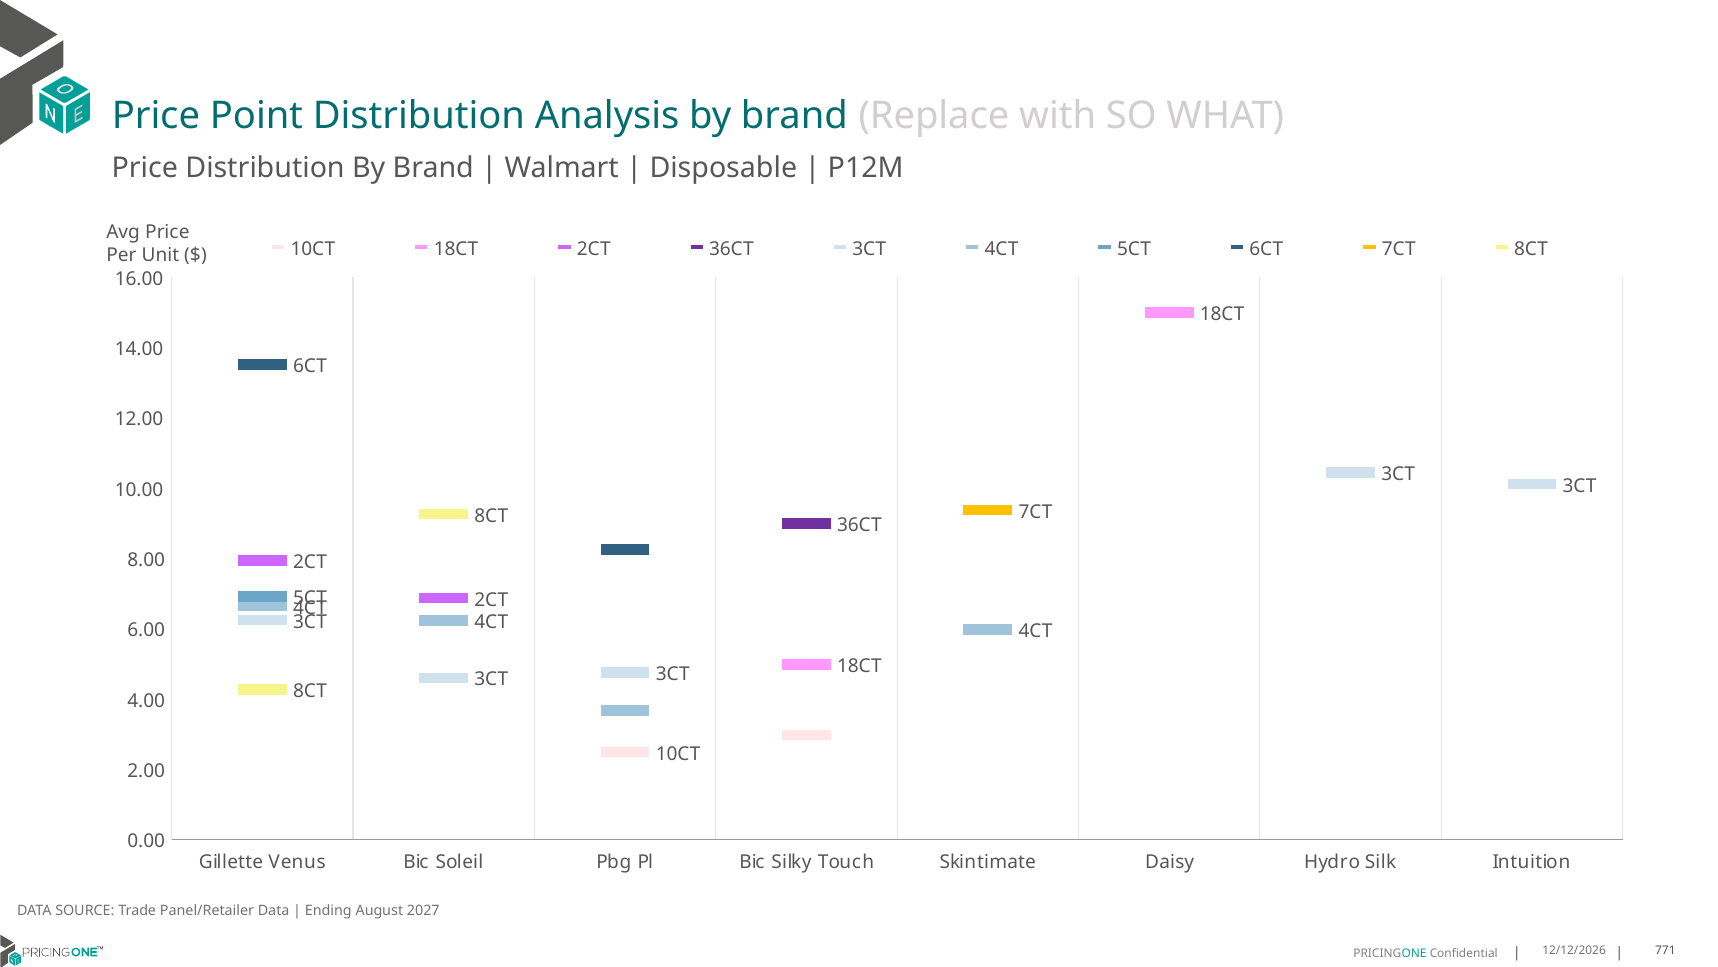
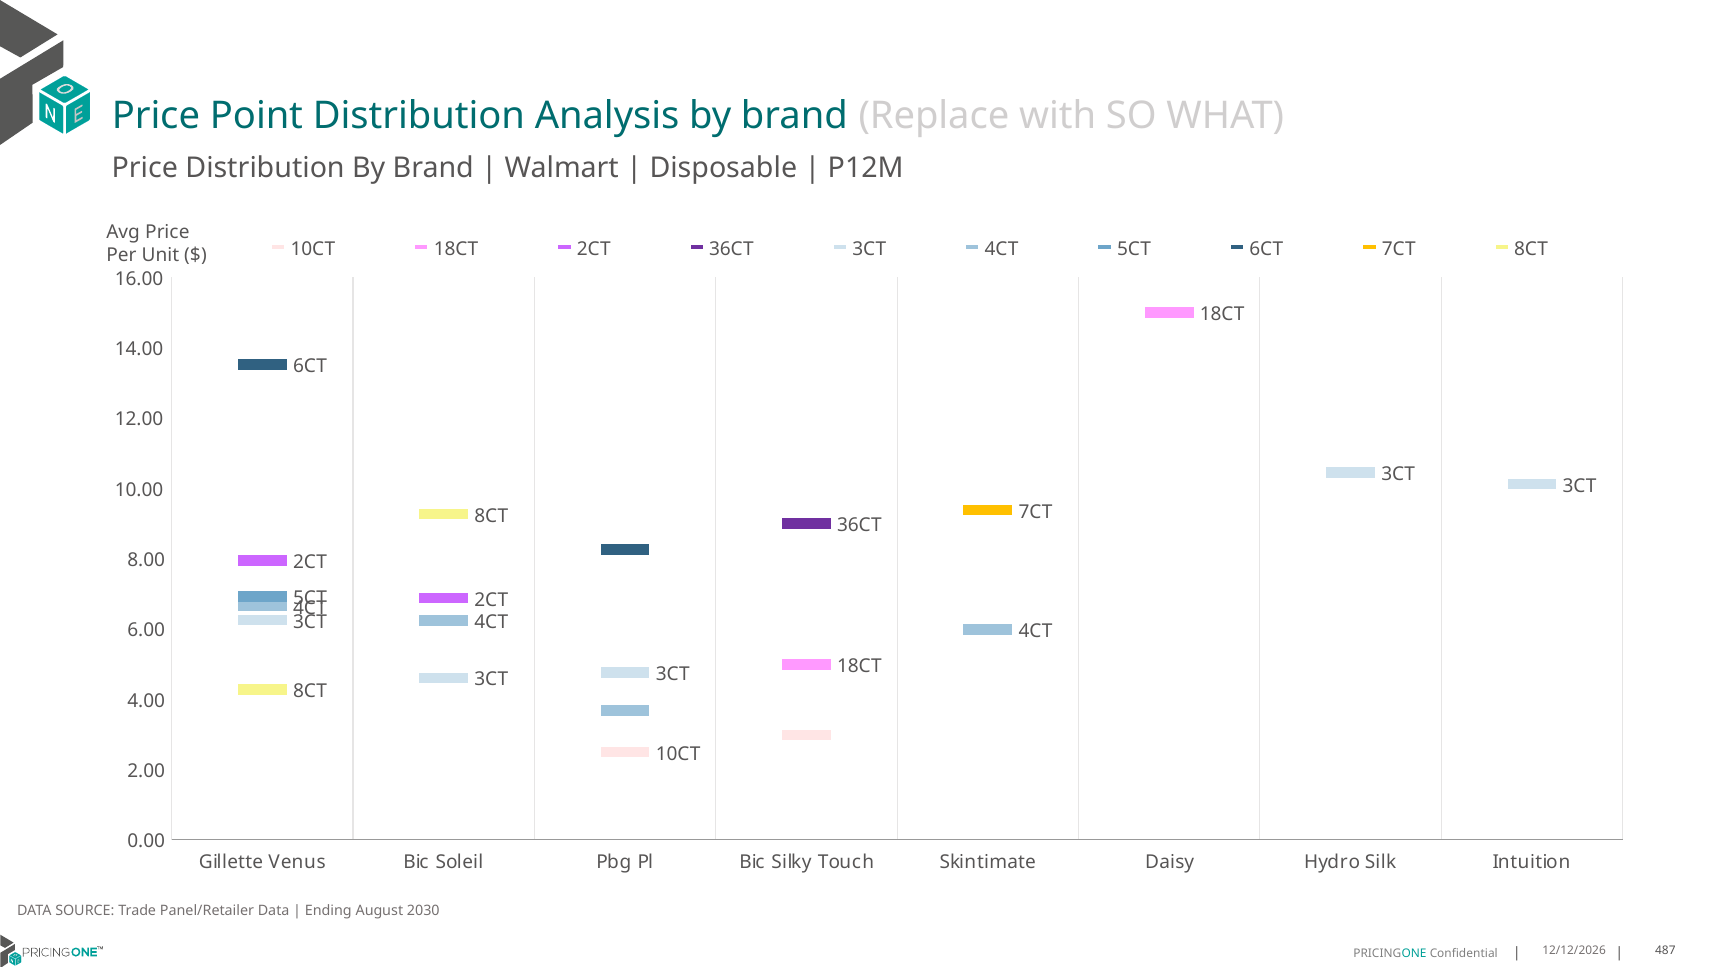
2027: 2027 -> 2030
771: 771 -> 487
